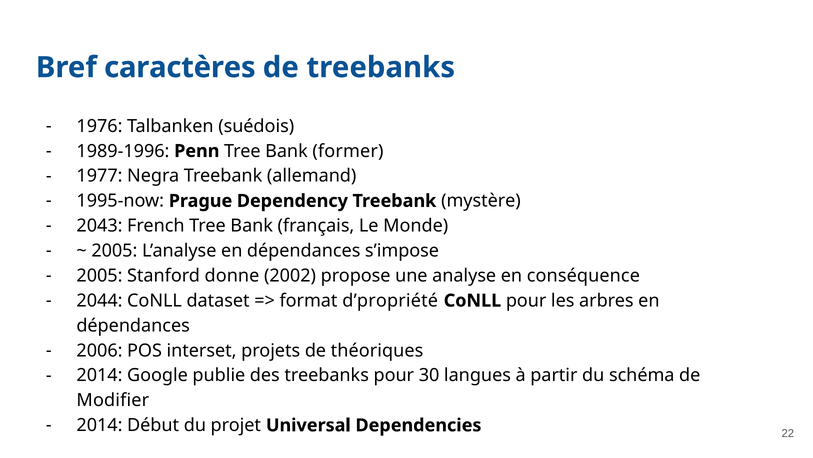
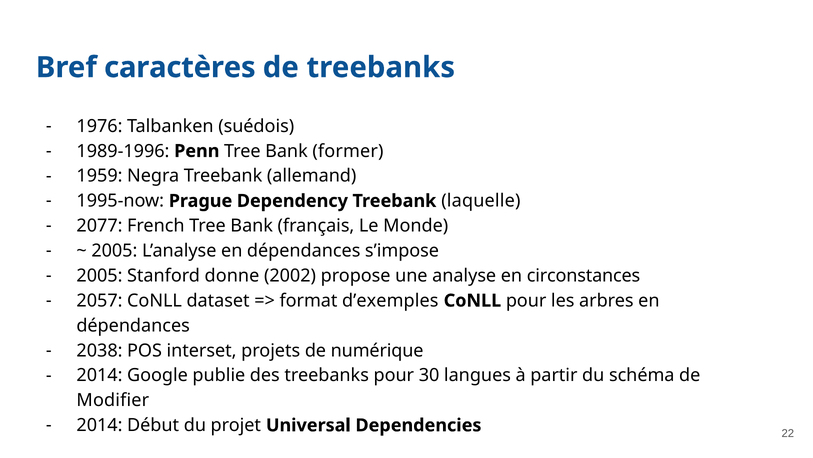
1977: 1977 -> 1959
mystère: mystère -> laquelle
2043: 2043 -> 2077
conséquence: conséquence -> circonstances
2044: 2044 -> 2057
d’propriété: d’propriété -> d’exemples
2006: 2006 -> 2038
théoriques: théoriques -> numérique
